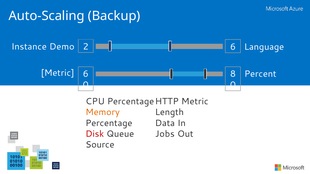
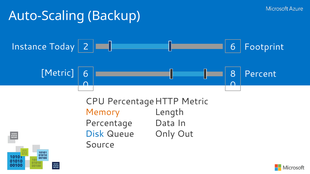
Demo: Demo -> Today
Language: Language -> Footprint
Disk colour: red -> blue
Jobs: Jobs -> Only
